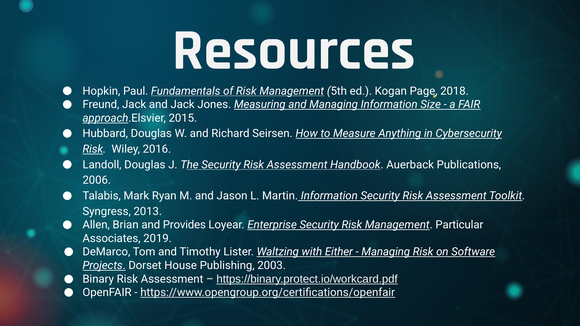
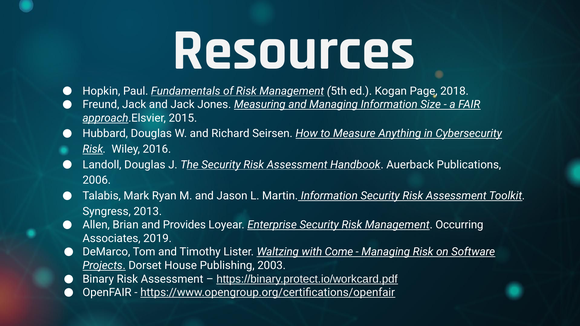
Particular: Particular -> Occurring
Either: Either -> Come
